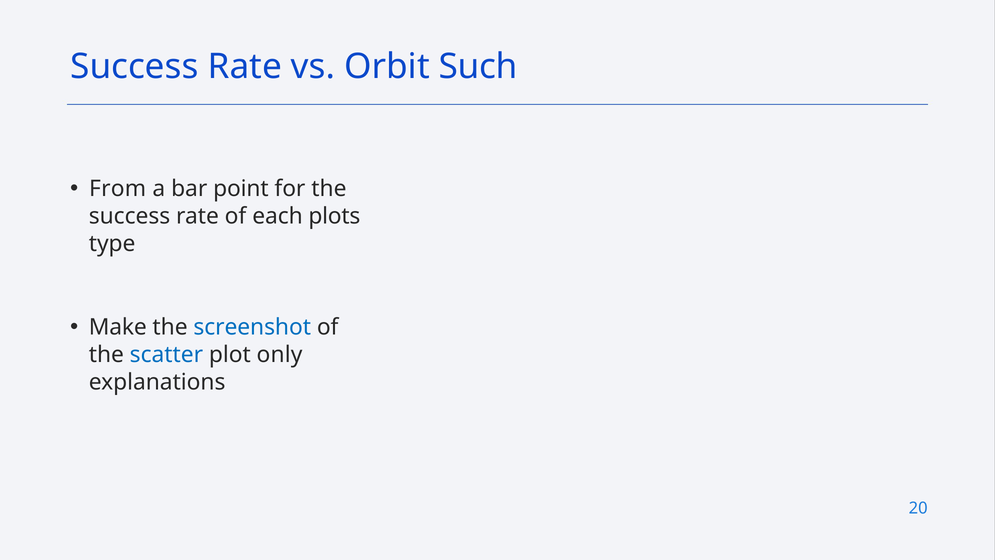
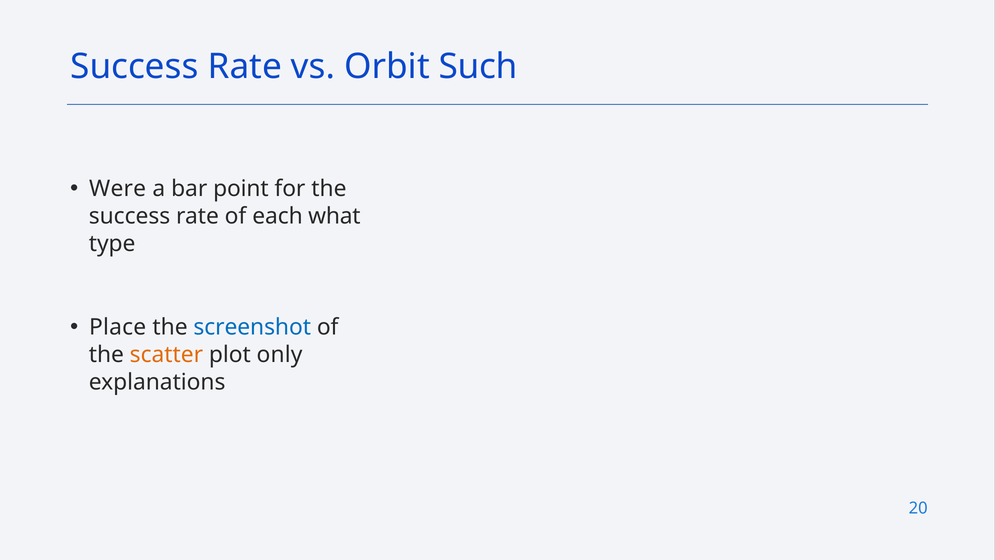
From: From -> Were
plots: plots -> what
Make: Make -> Place
scatter colour: blue -> orange
